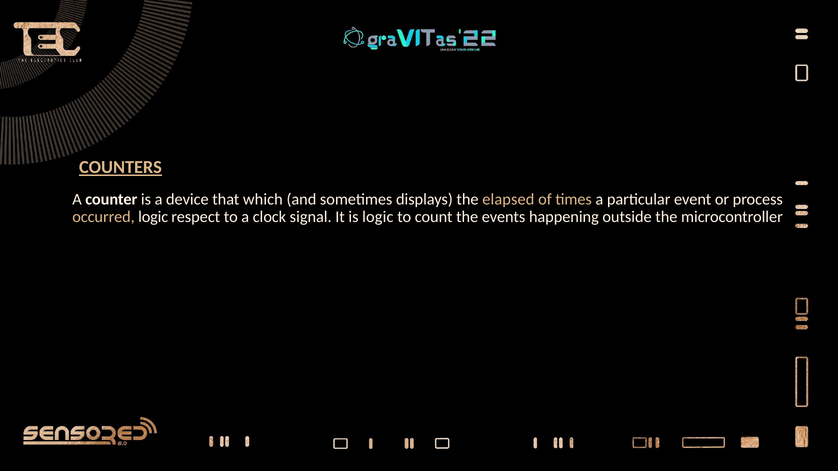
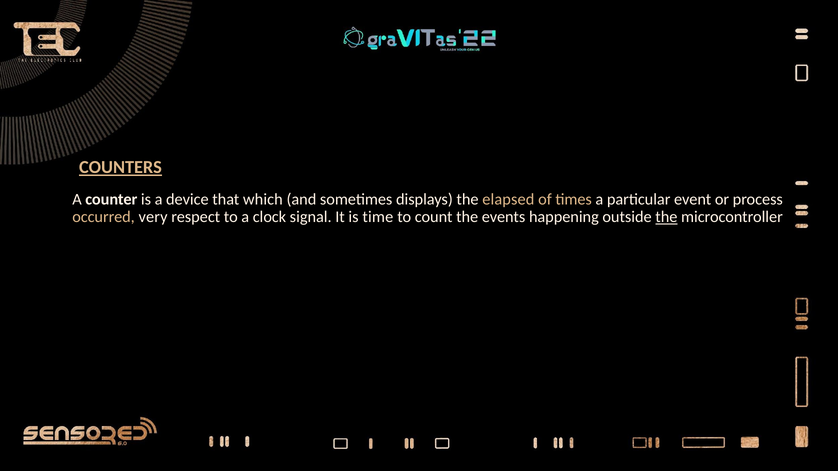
occurred logic: logic -> very
is logic: logic -> time
the at (666, 217) underline: none -> present
